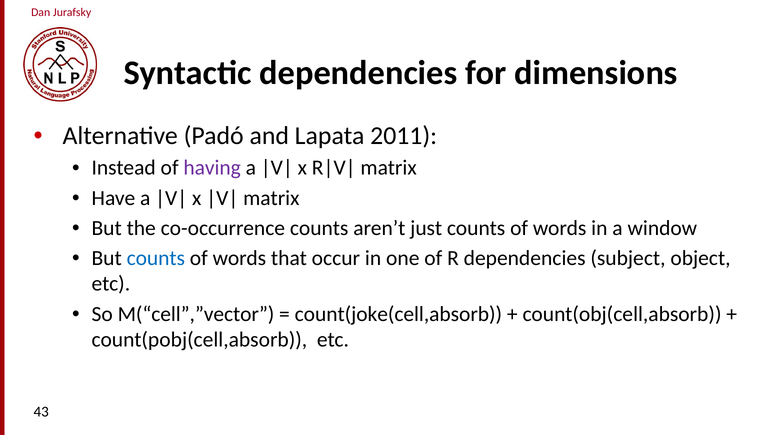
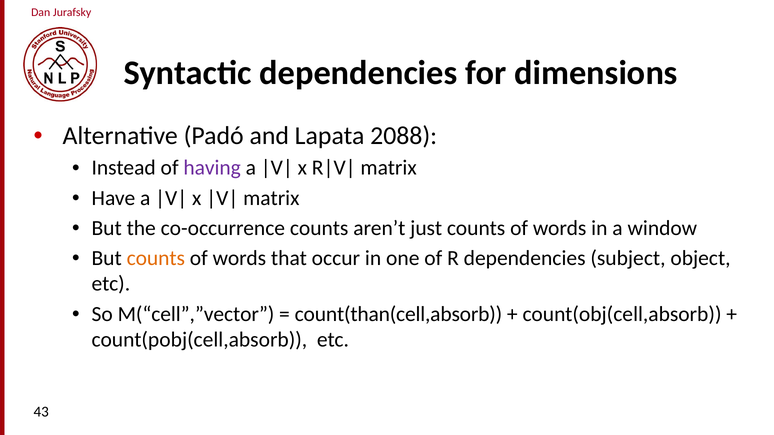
2011: 2011 -> 2088
counts at (156, 258) colour: blue -> orange
count(joke(cell,absorb: count(joke(cell,absorb -> count(than(cell,absorb
